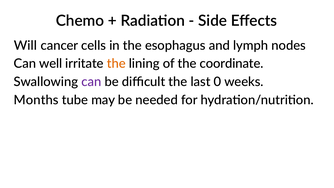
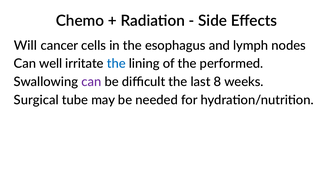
the at (116, 64) colour: orange -> blue
coordinate: coordinate -> performed
0: 0 -> 8
Months: Months -> Surgical
